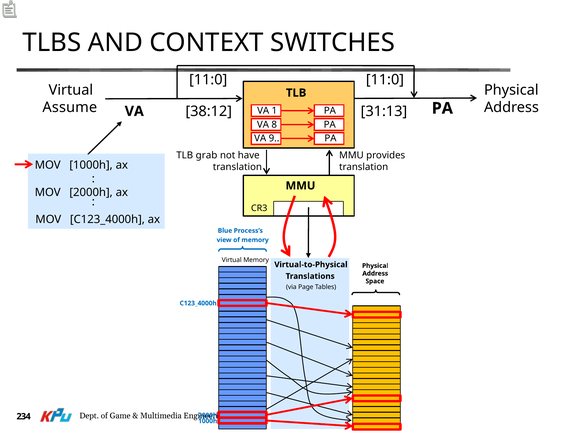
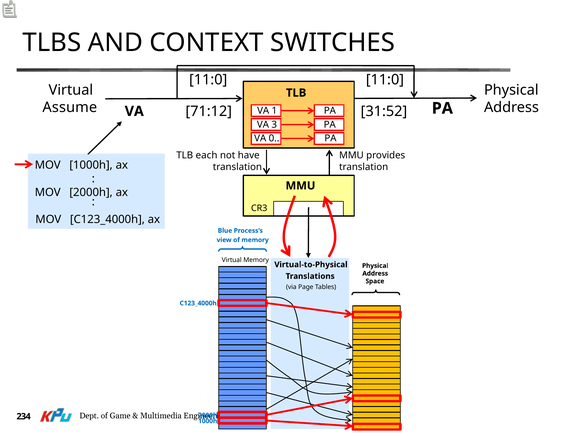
38:12: 38:12 -> 71:12
31:13: 31:13 -> 31:52
8: 8 -> 3
9: 9 -> 0
grab: grab -> each
